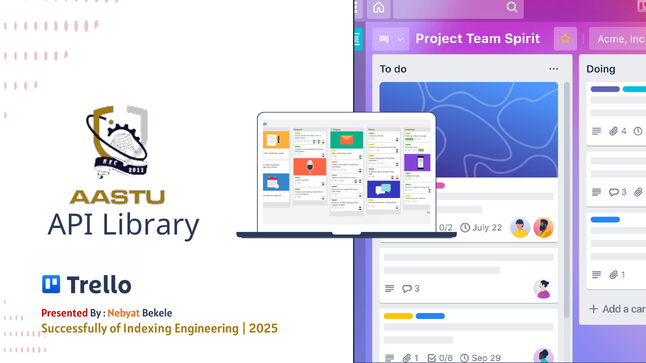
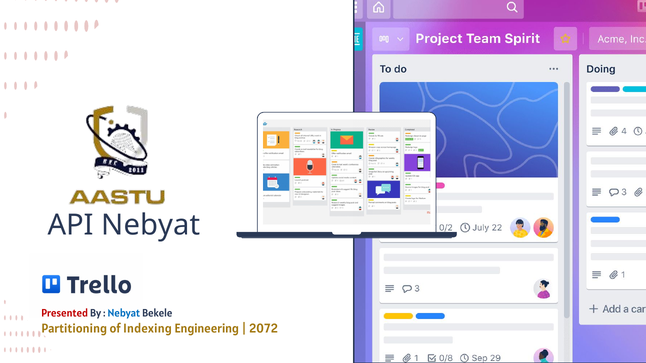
API Library: Library -> Nebyat
Nebyat at (124, 313) colour: orange -> blue
Successfully: Successfully -> Partitioning
2025: 2025 -> 2072
